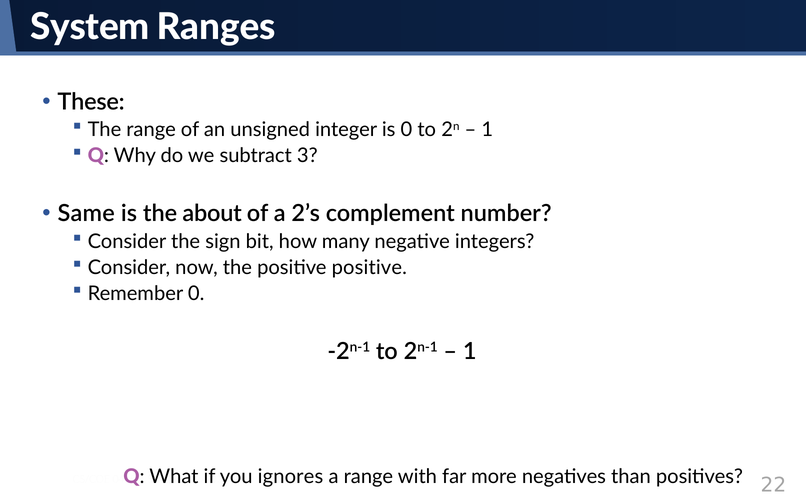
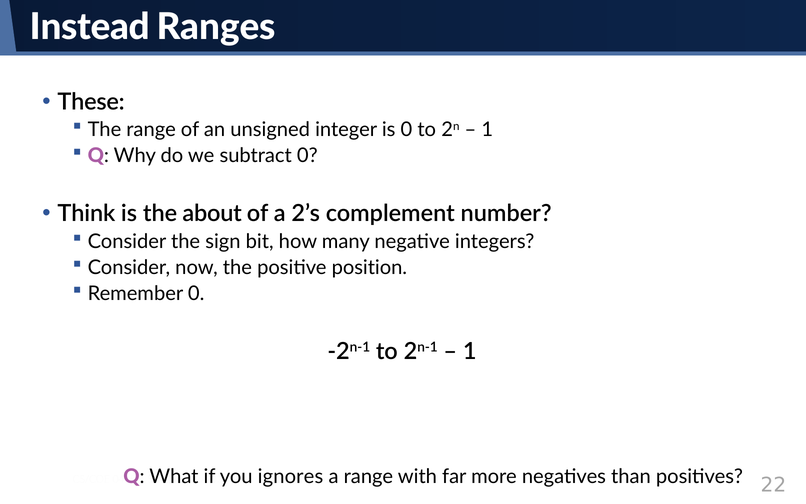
System: System -> Instead
subtract 3: 3 -> 0
Same: Same -> Think
positive positive: positive -> position
